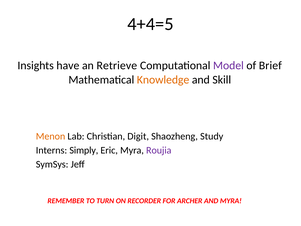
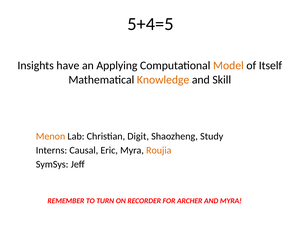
4+4=5: 4+4=5 -> 5+4=5
Retrieve: Retrieve -> Applying
Model colour: purple -> orange
Brief: Brief -> Itself
Simply: Simply -> Causal
Roujia colour: purple -> orange
